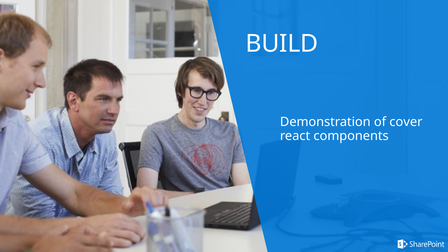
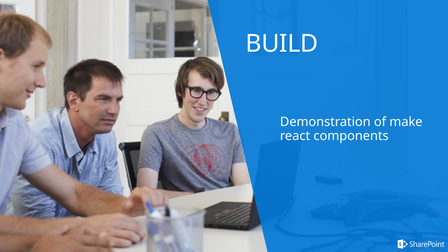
cover: cover -> make
